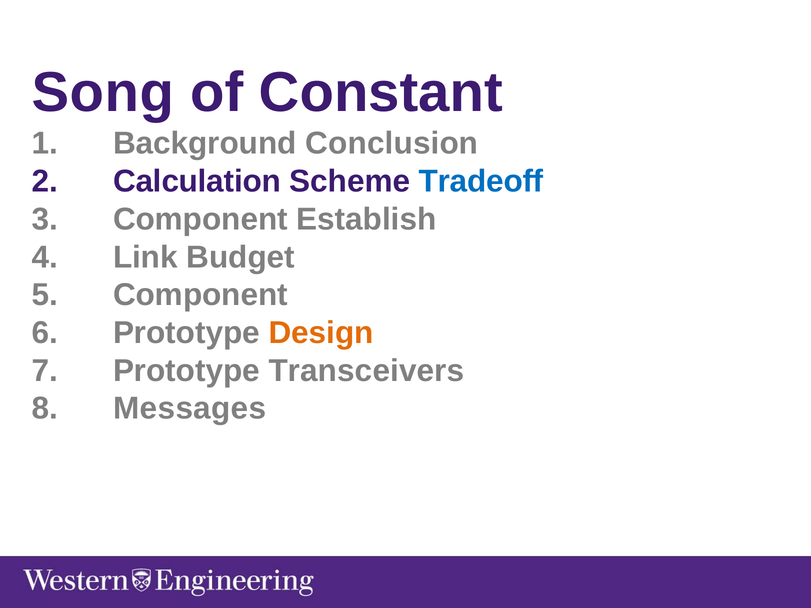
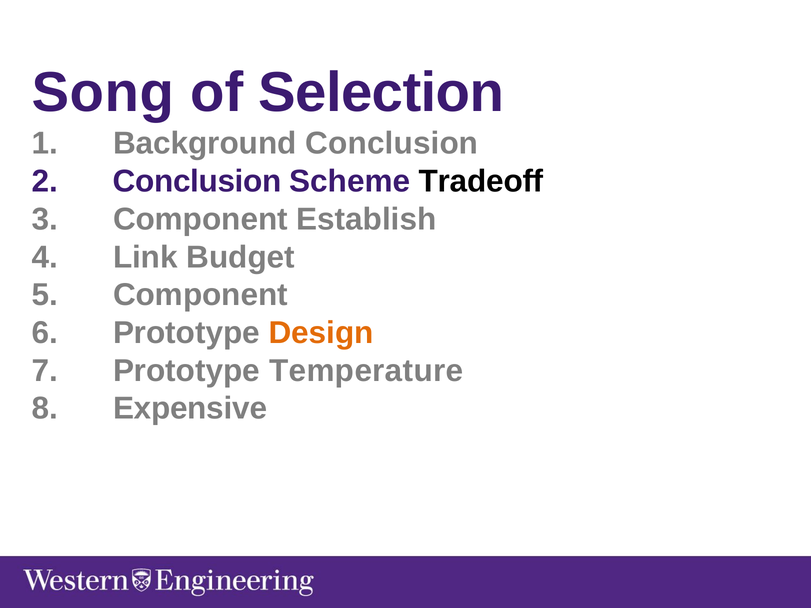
Constant: Constant -> Selection
Calculation at (197, 181): Calculation -> Conclusion
Tradeoff colour: blue -> black
Transceivers: Transceivers -> Temperature
Messages: Messages -> Expensive
